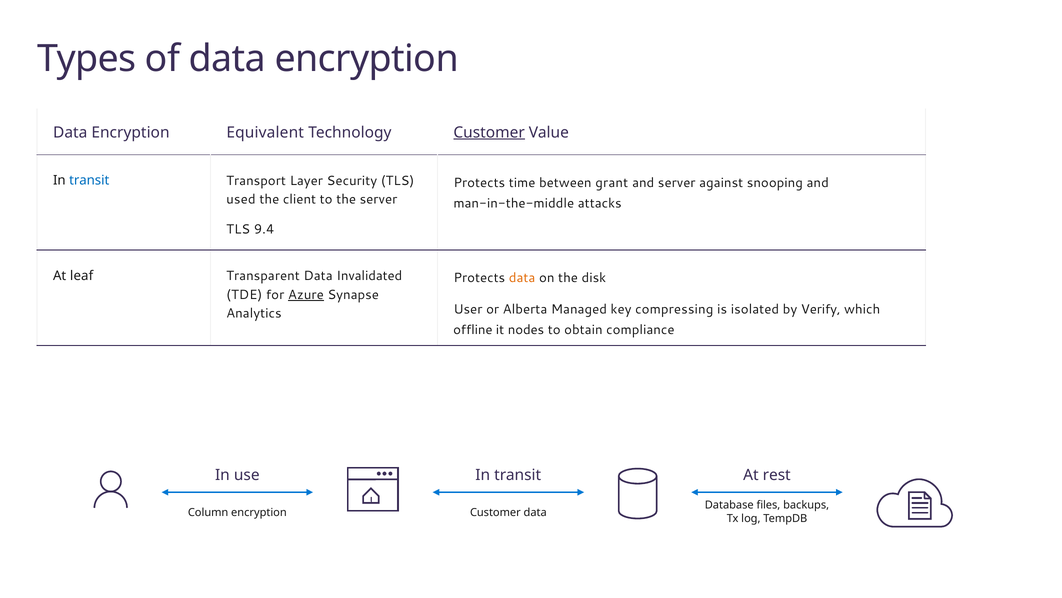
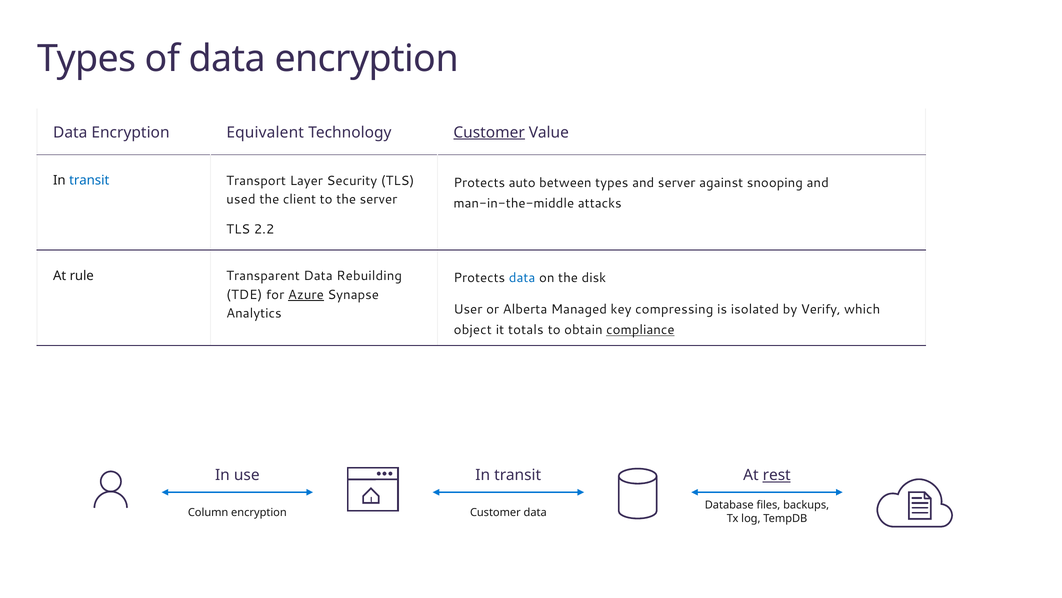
time: time -> auto
between grant: grant -> types
9.4: 9.4 -> 2.2
leaf: leaf -> rule
Invalidated: Invalidated -> Rebuilding
data at (522, 277) colour: orange -> blue
offline: offline -> object
nodes: nodes -> totals
compliance underline: none -> present
rest underline: none -> present
